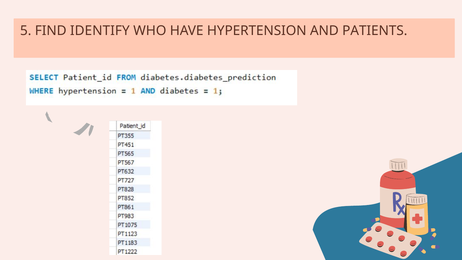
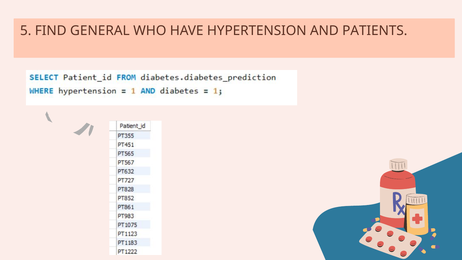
IDENTIFY: IDENTIFY -> GENERAL
